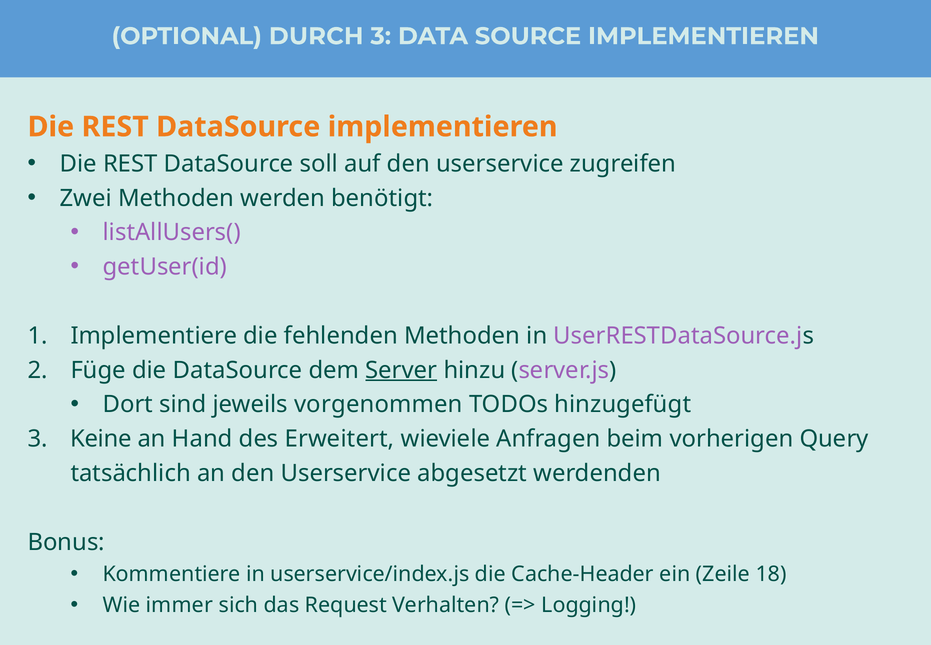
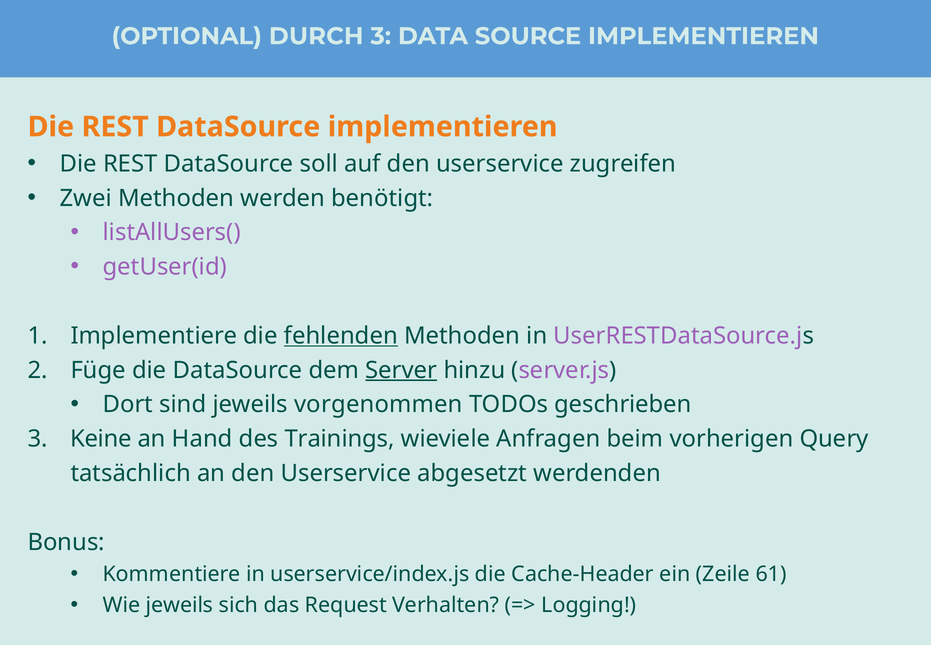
fehlenden underline: none -> present
hinzugefügt: hinzugefügt -> geschrieben
Erweitert: Erweitert -> Trainings
18: 18 -> 61
Wie immer: immer -> jeweils
